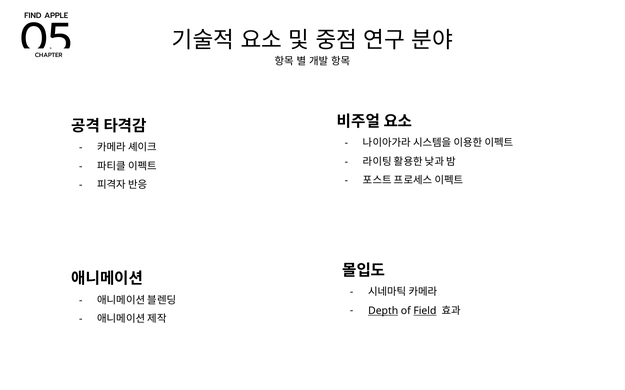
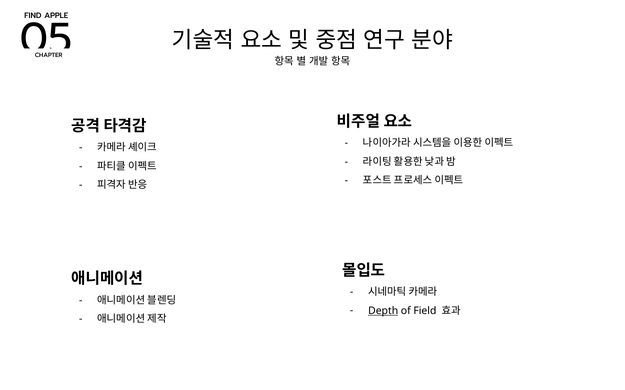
Field underline: present -> none
